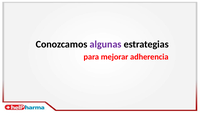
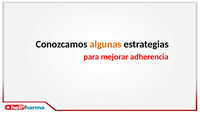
algunas colour: purple -> orange
